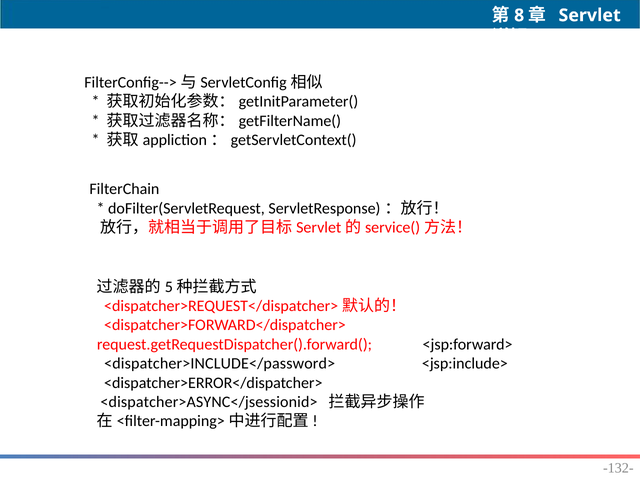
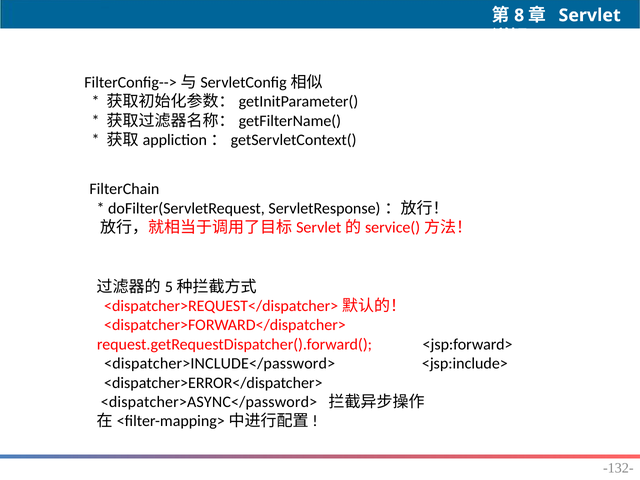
<dispatcher>ASYNC</jsessionid>: <dispatcher>ASYNC</jsessionid> -> <dispatcher>ASYNC</password>
